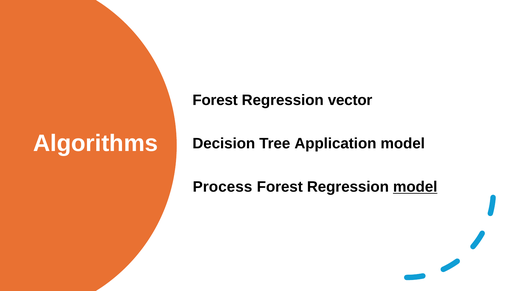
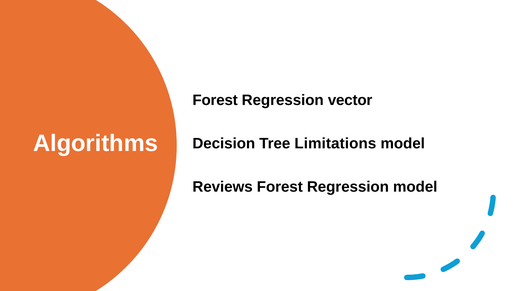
Application: Application -> Limitations
Process: Process -> Reviews
model at (415, 187) underline: present -> none
